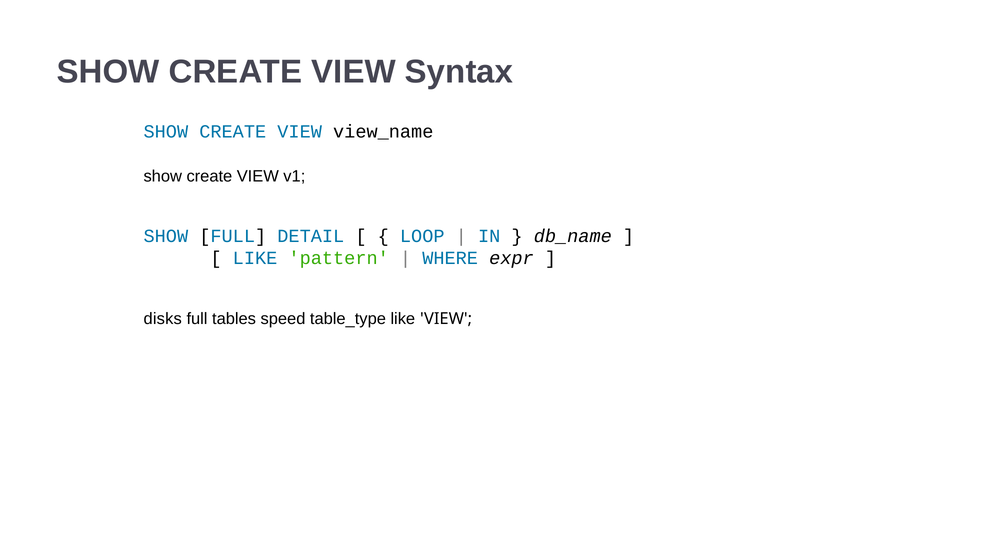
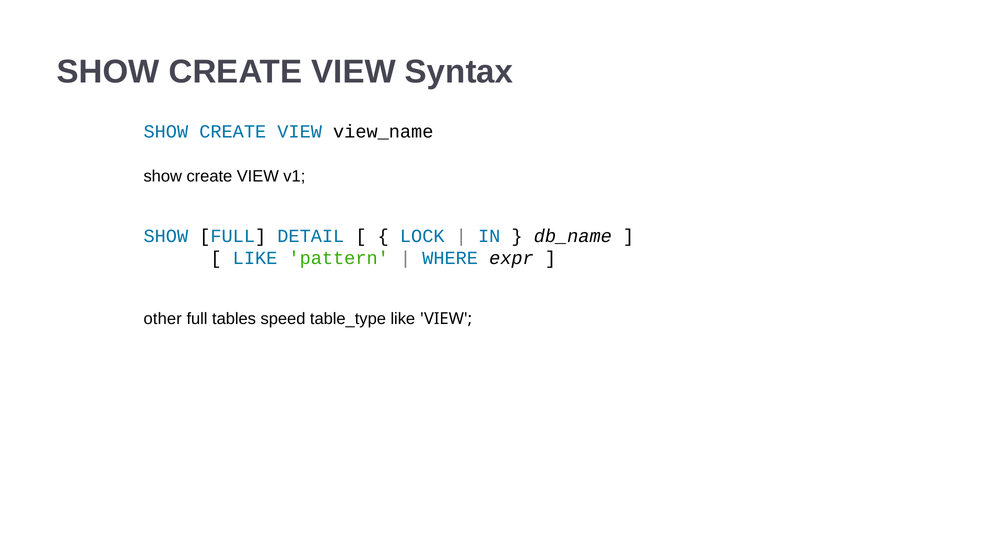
LOOP: LOOP -> LOCK
disks: disks -> other
